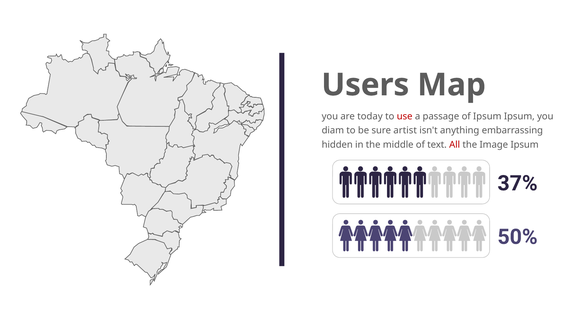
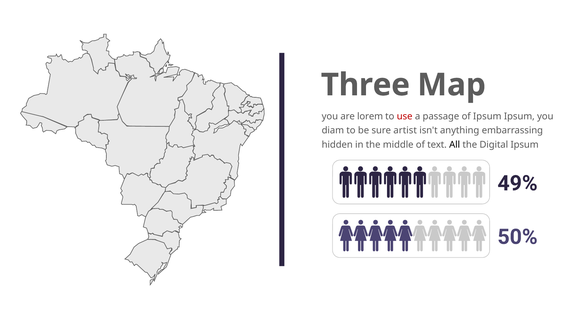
Users: Users -> Three
today: today -> lorem
All colour: red -> black
Image: Image -> Digital
37%: 37% -> 49%
